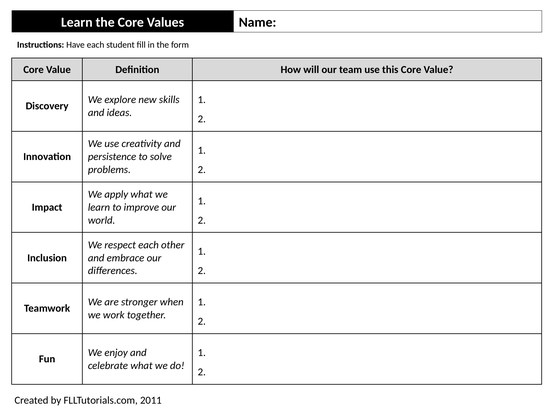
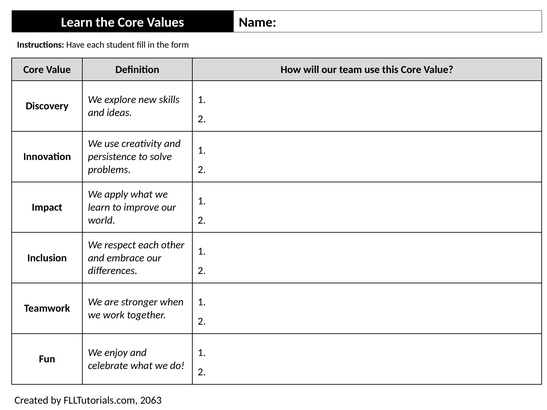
2011: 2011 -> 2063
